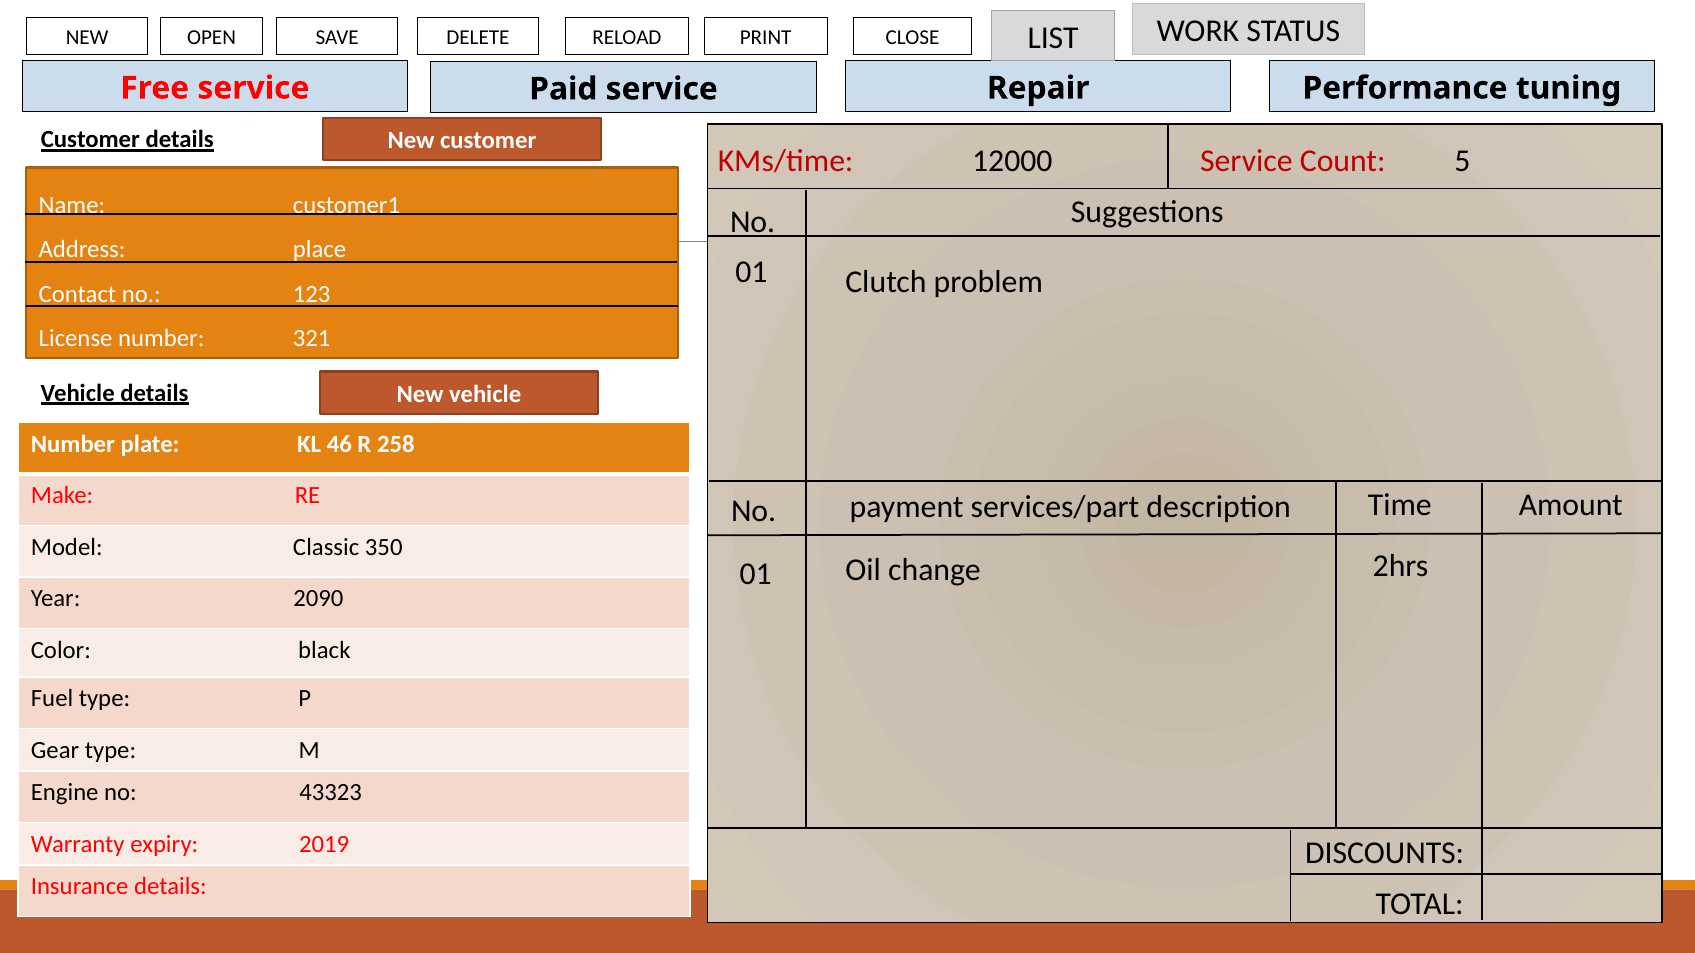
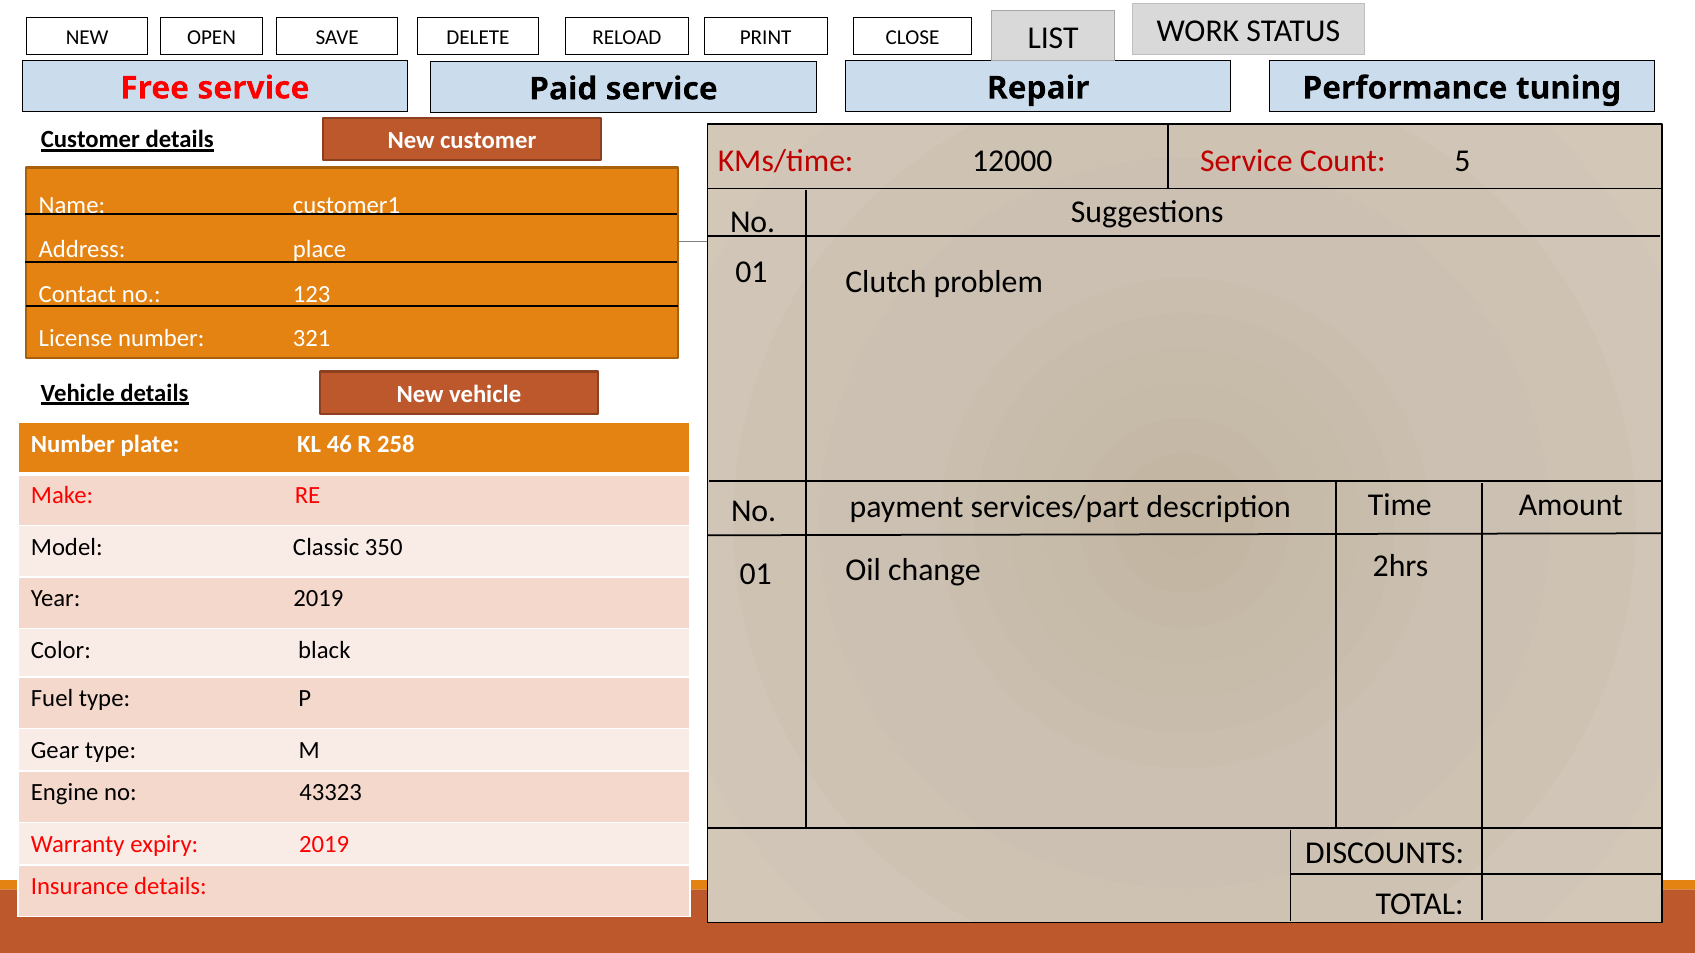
Year 2090: 2090 -> 2019
